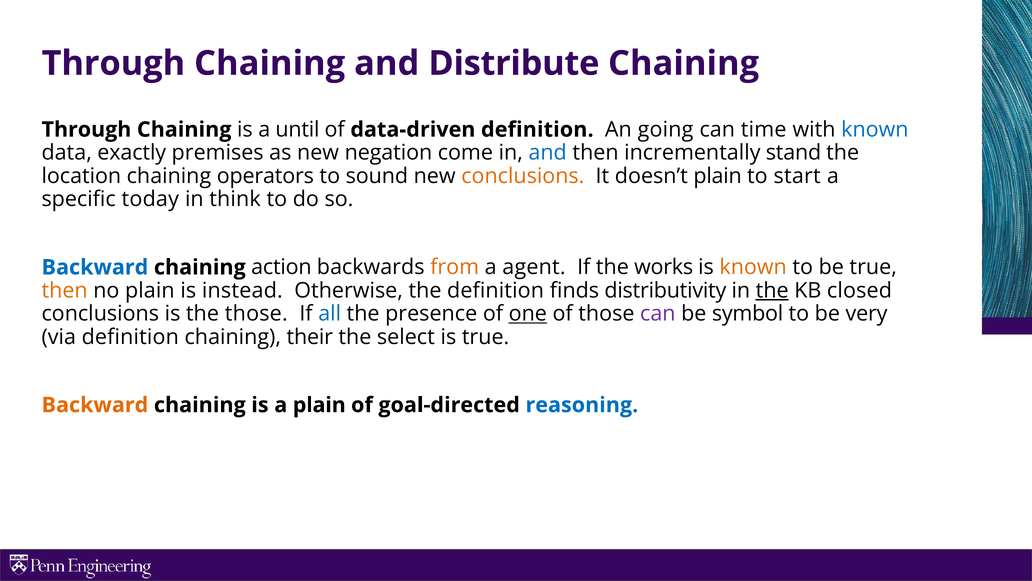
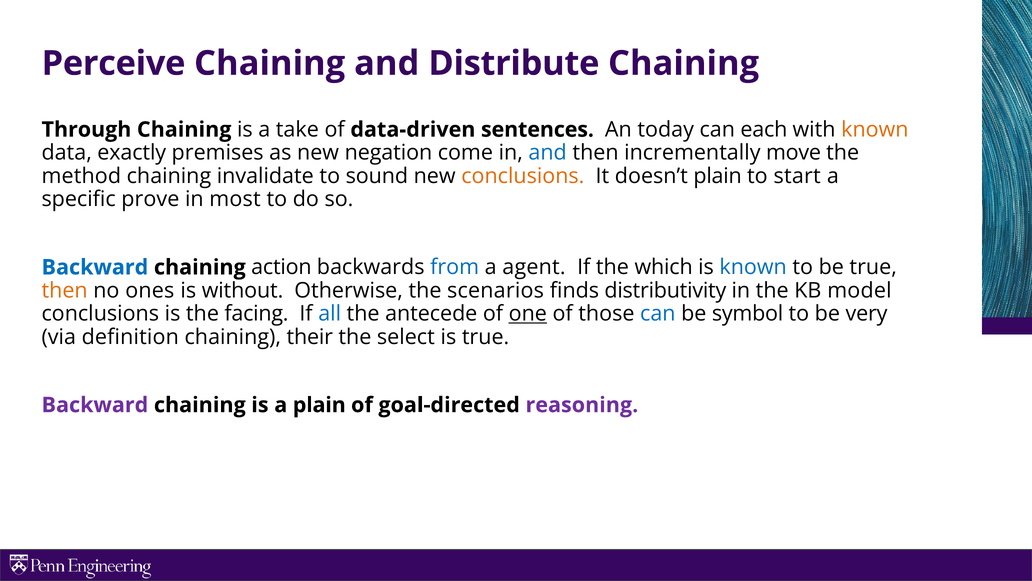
Through at (113, 63): Through -> Perceive
until: until -> take
data-driven definition: definition -> sentences
going: going -> today
time: time -> each
known at (875, 130) colour: blue -> orange
stand: stand -> move
location: location -> method
operators: operators -> invalidate
today: today -> prove
think: think -> most
from colour: orange -> blue
works: works -> which
known at (753, 267) colour: orange -> blue
no plain: plain -> ones
instead: instead -> without
the definition: definition -> scenarios
the at (772, 290) underline: present -> none
closed: closed -> model
the those: those -> facing
presence: presence -> antecede
can at (658, 314) colour: purple -> blue
Backward at (95, 405) colour: orange -> purple
reasoning colour: blue -> purple
